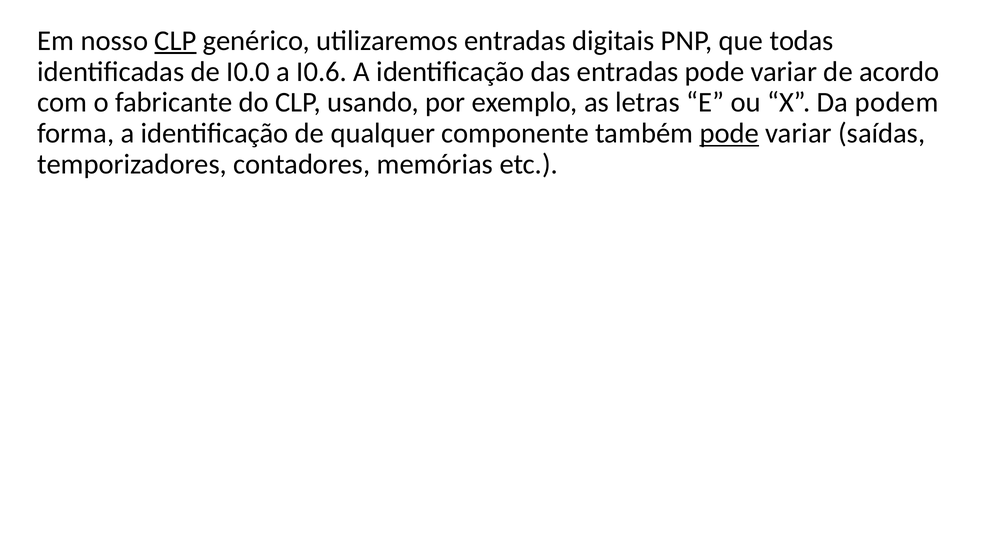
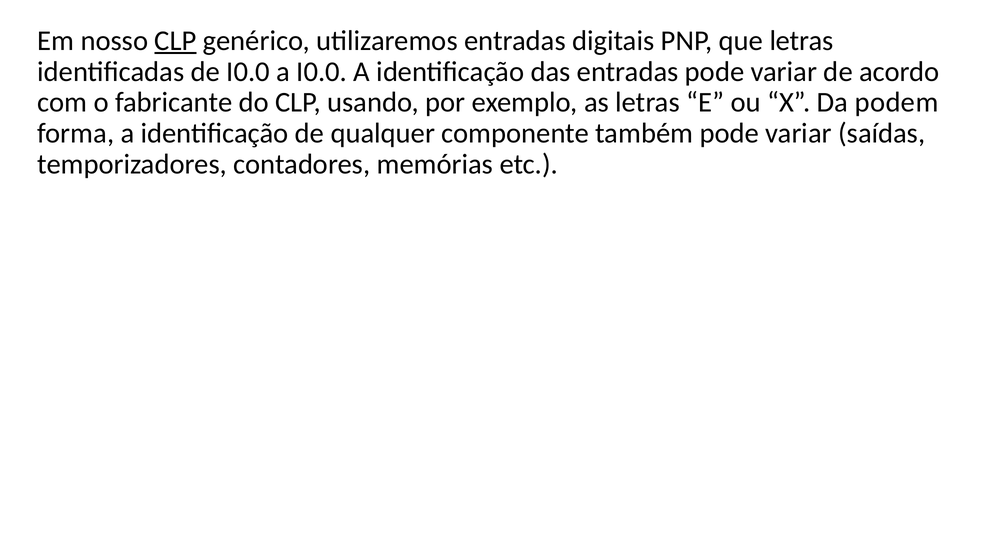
que todas: todas -> letras
a I0.6: I0.6 -> I0.0
pode at (729, 133) underline: present -> none
